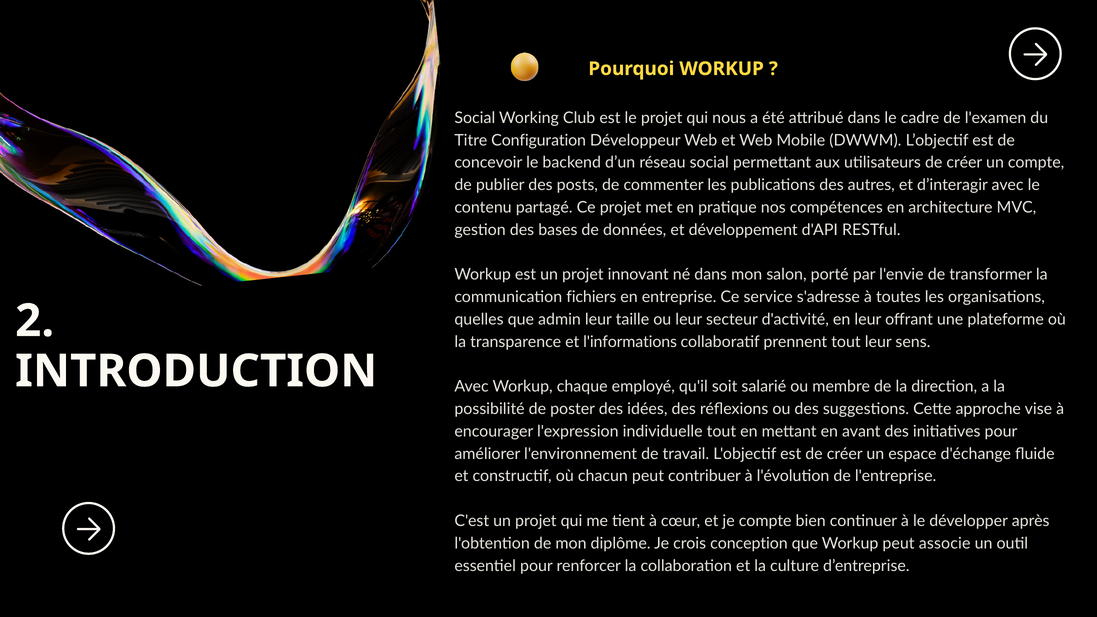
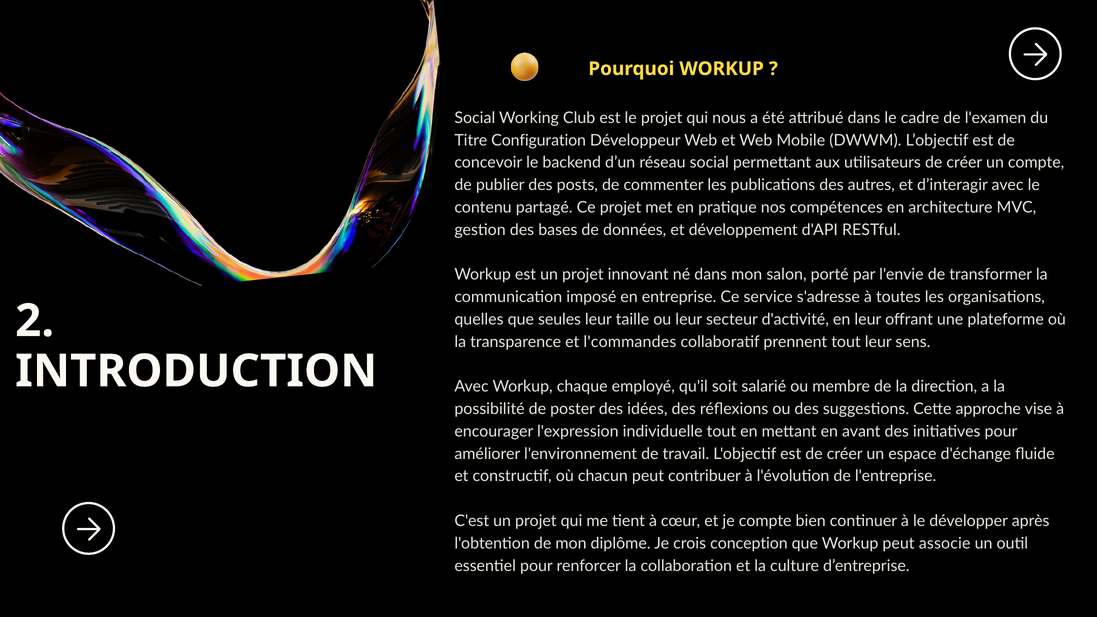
fichiers: fichiers -> imposé
admin: admin -> seules
l'informations: l'informations -> l'commandes
